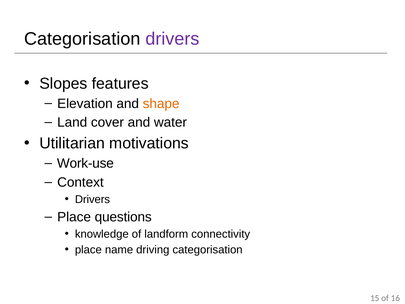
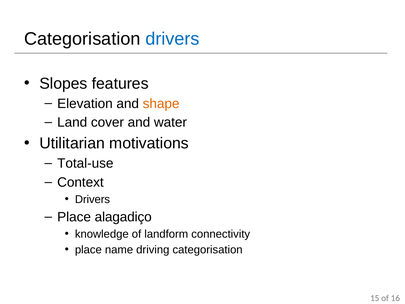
drivers at (172, 39) colour: purple -> blue
Work-use: Work-use -> Total-use
questions: questions -> alagadiço
